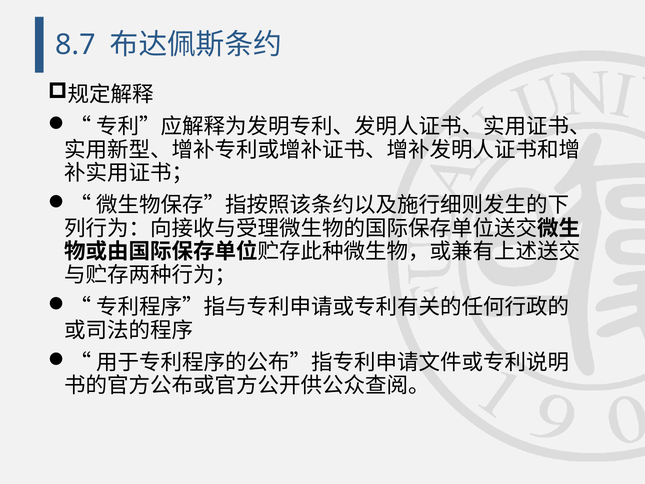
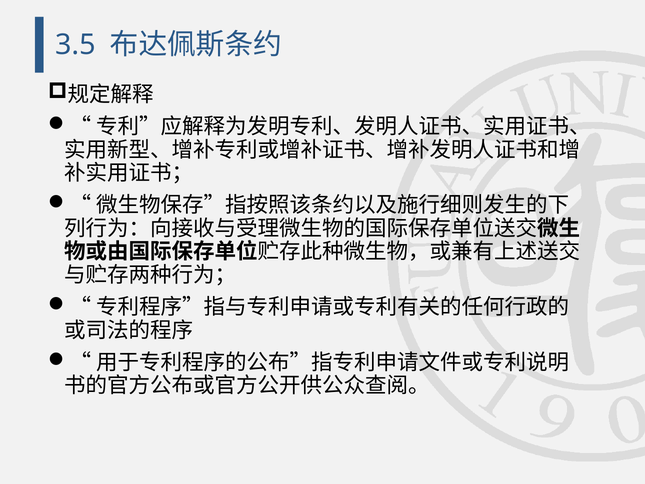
8.7: 8.7 -> 3.5
